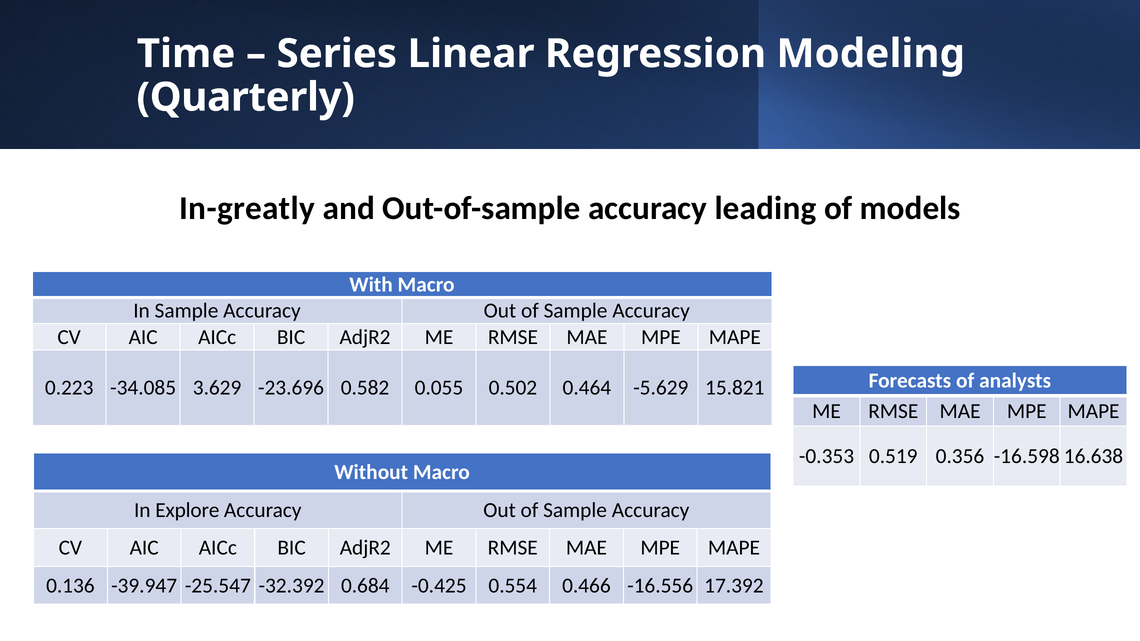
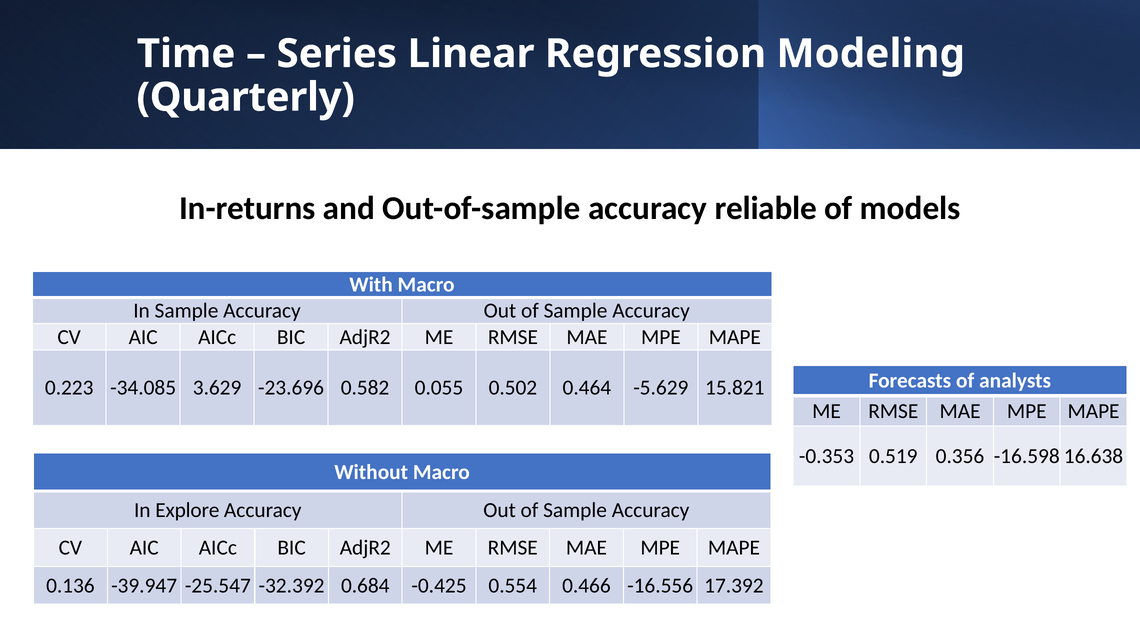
In-greatly: In-greatly -> In-returns
leading: leading -> reliable
